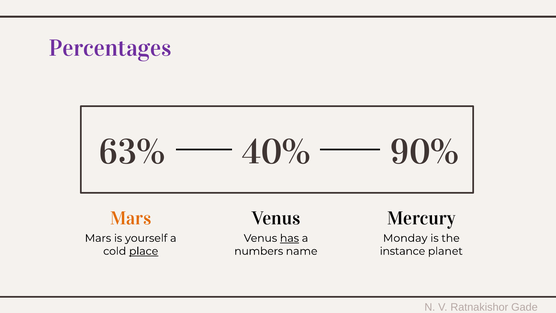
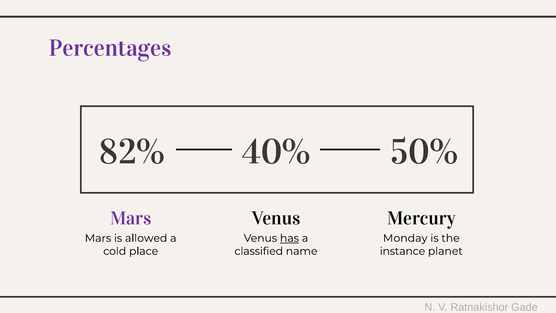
63%: 63% -> 82%
90%: 90% -> 50%
Mars at (131, 218) colour: orange -> purple
yourself: yourself -> allowed
place underline: present -> none
numbers: numbers -> classified
